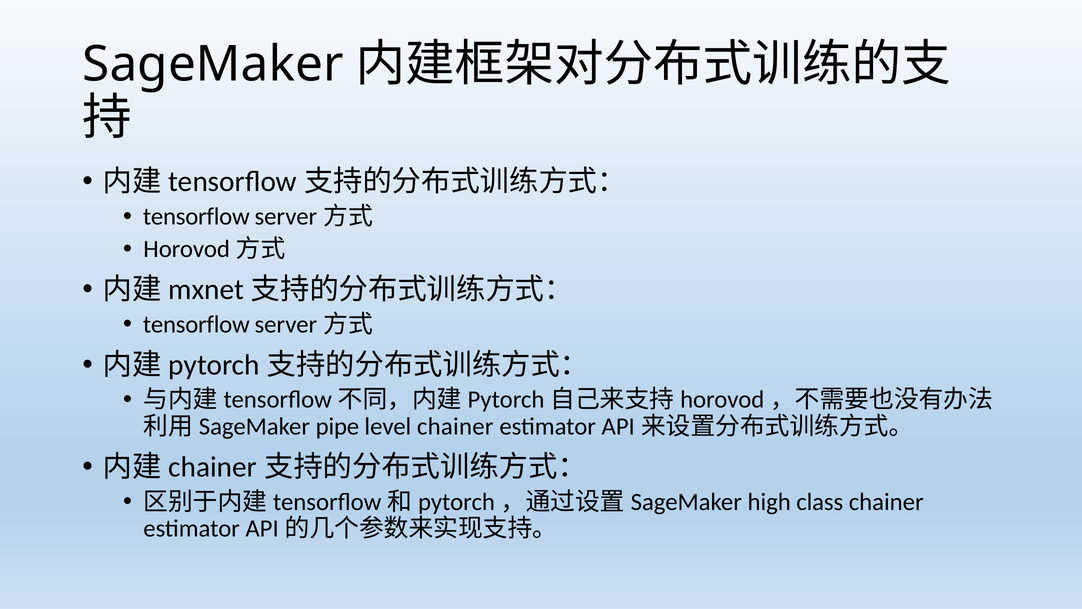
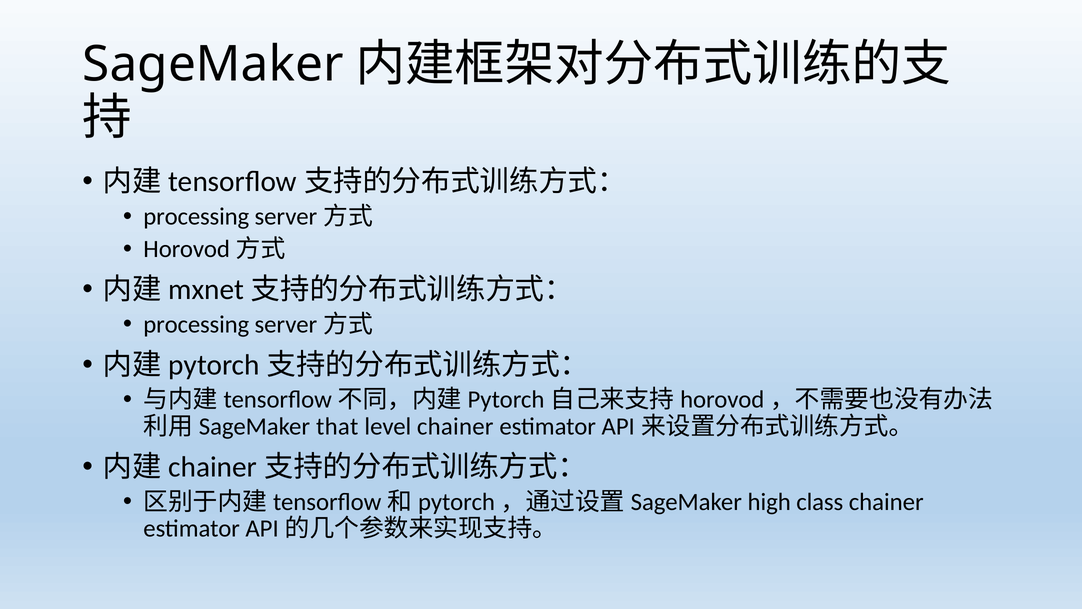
tensorflow at (196, 217): tensorflow -> processing
tensorflow at (196, 324): tensorflow -> processing
pipe: pipe -> that
